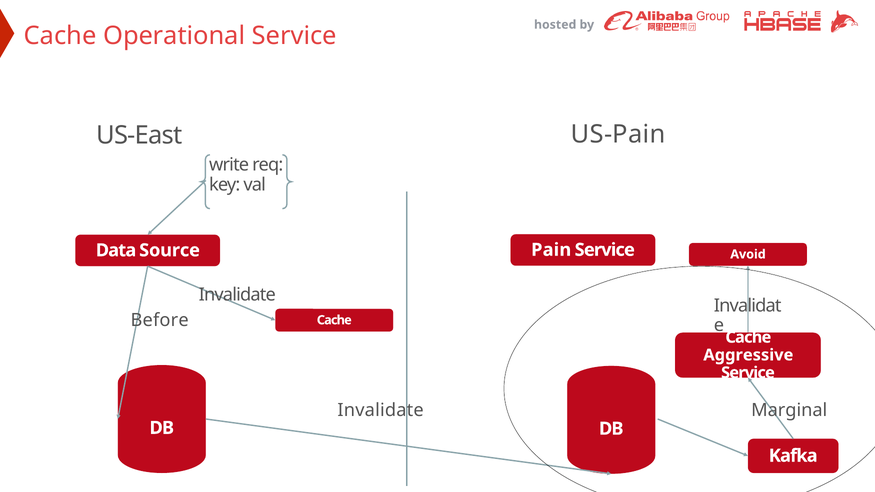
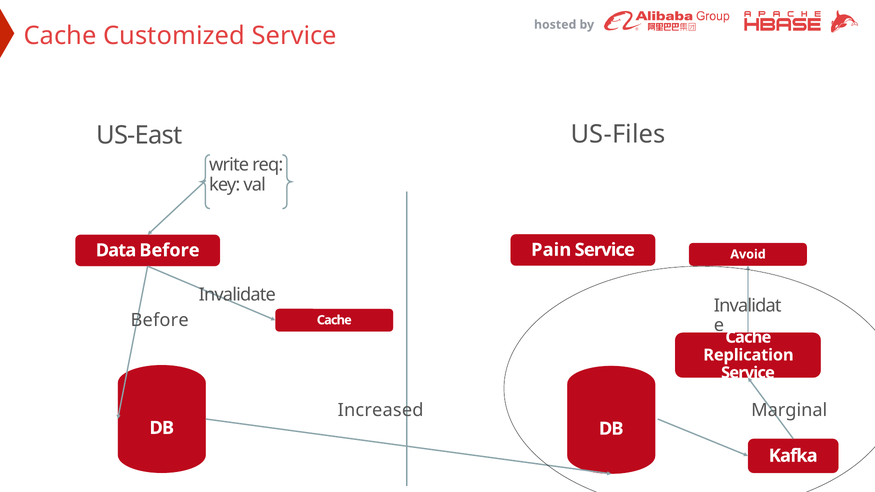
Operational: Operational -> Customized
US-Pain: US-Pain -> US-Files
Data Source: Source -> Before
Aggressive: Aggressive -> Replication
Invalidate at (381, 410): Invalidate -> Increased
